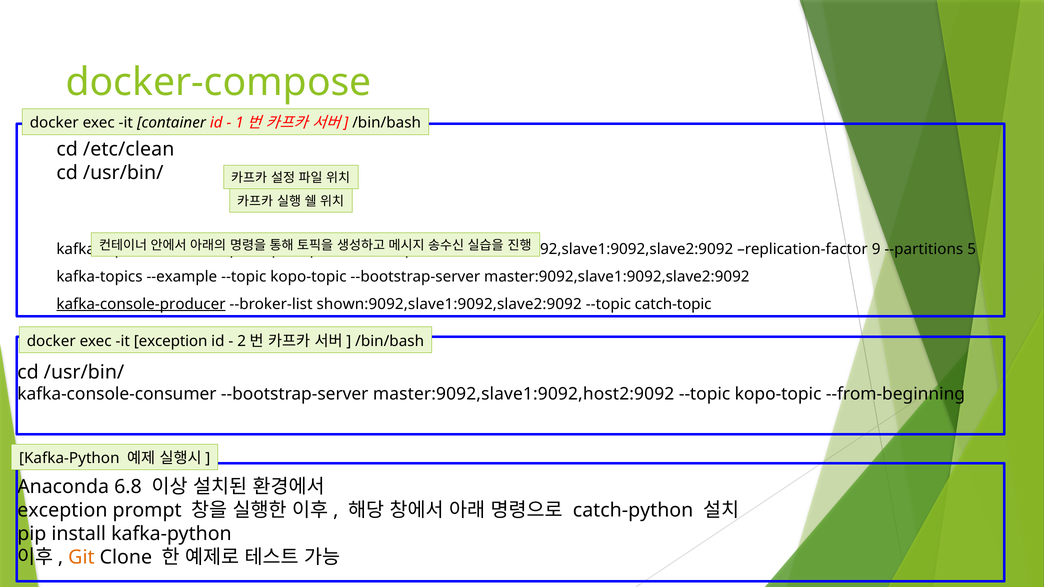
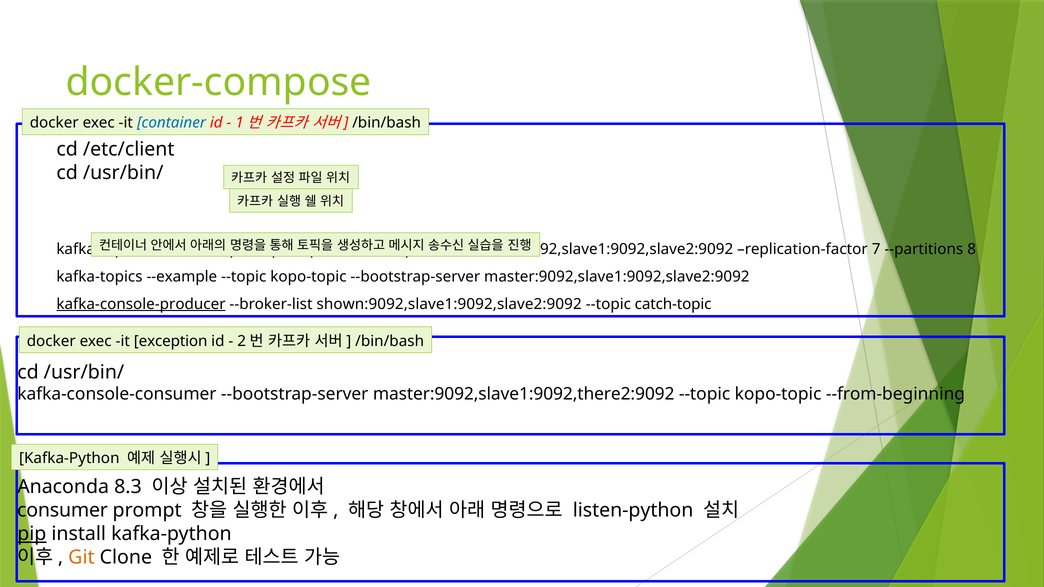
container colour: black -> blue
/etc/clean: /etc/clean -> /etc/client
9: 9 -> 7
5: 5 -> 8
master:9092,slave1:9092,host2:9092: master:9092,slave1:9092,host2:9092 -> master:9092,slave1:9092,there2:9092
6.8: 6.8 -> 8.3
exception at (62, 511): exception -> consumer
catch-python: catch-python -> listen-python
pip underline: none -> present
